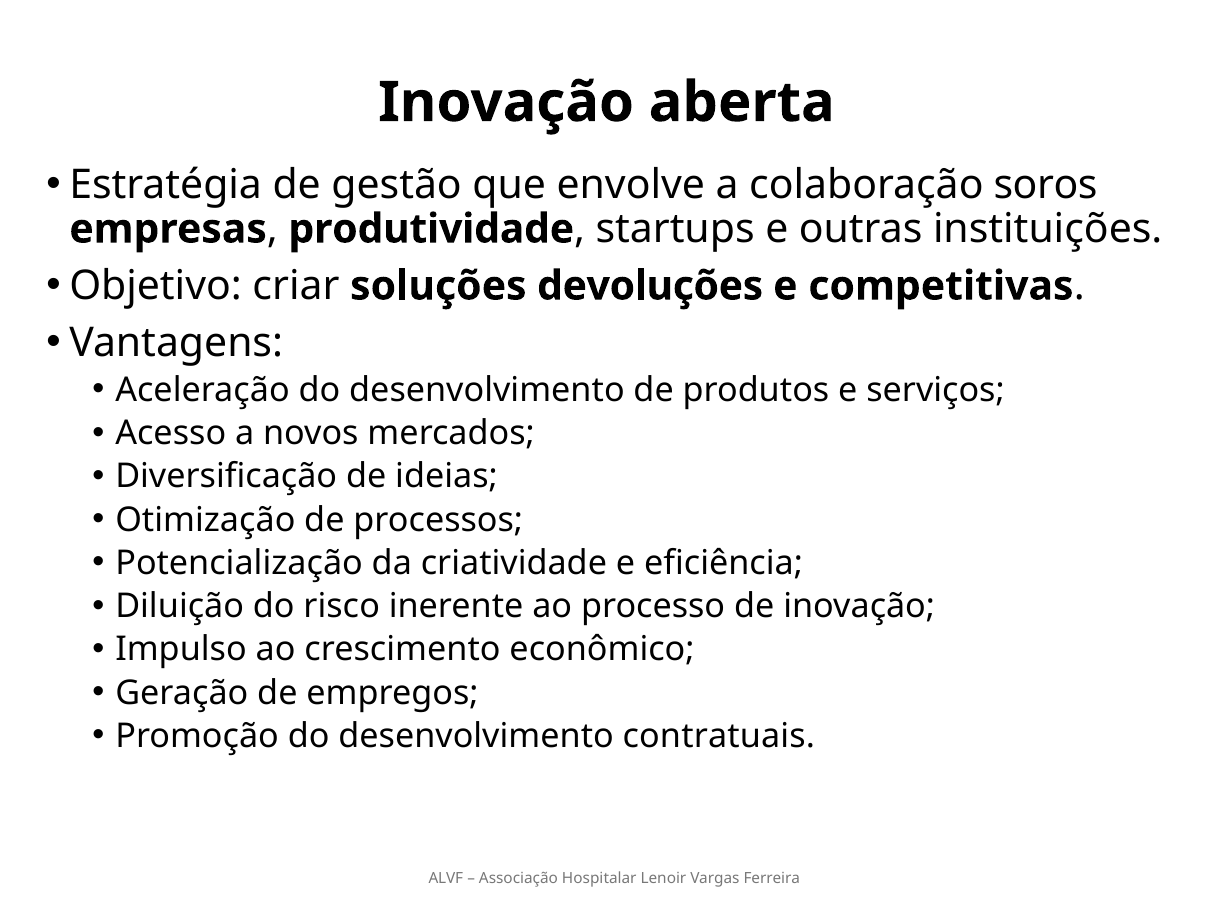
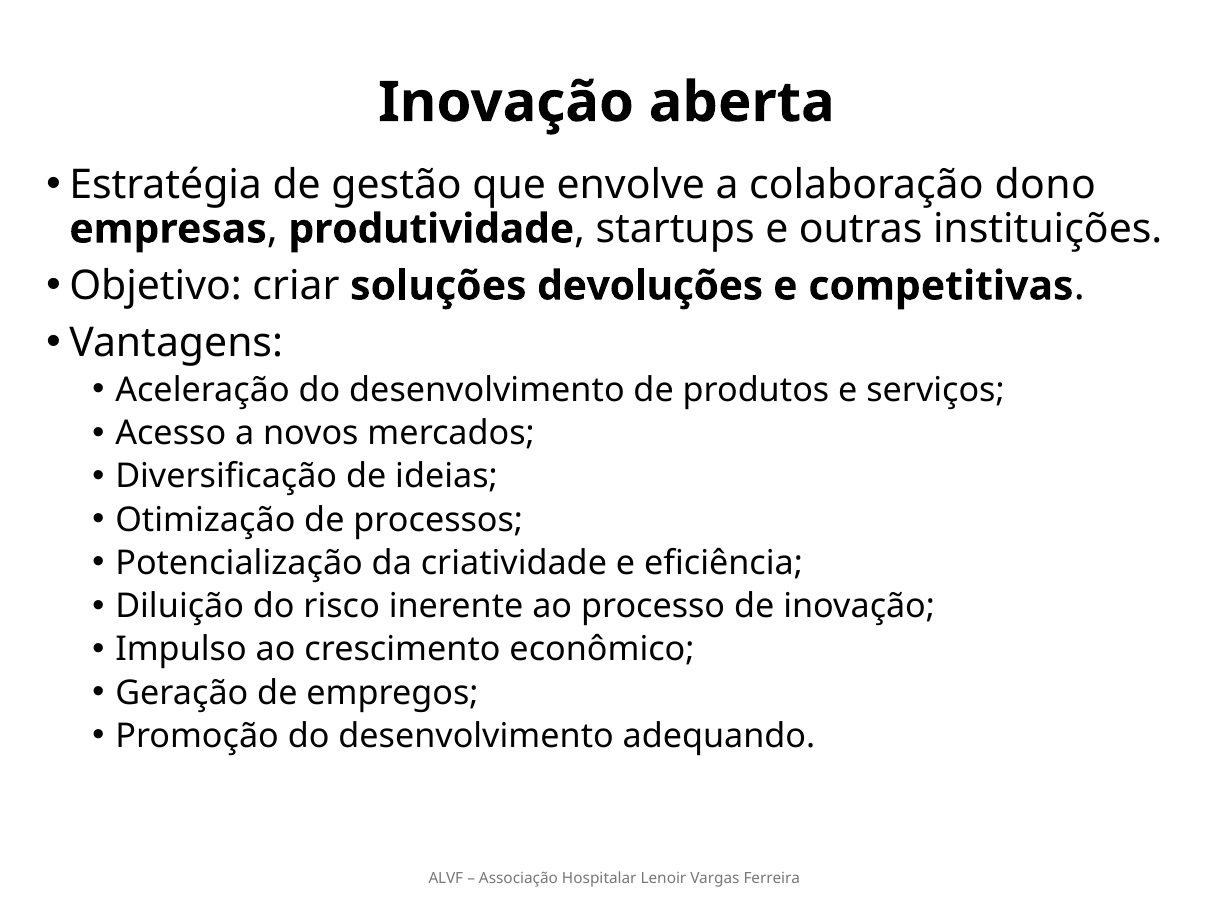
soros: soros -> dono
contratuais: contratuais -> adequando
